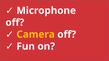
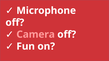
Camera colour: yellow -> pink
